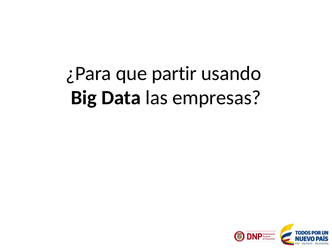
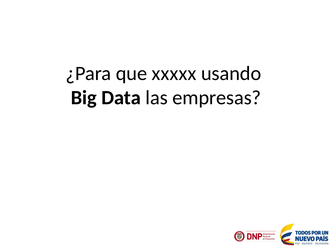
partir: partir -> xxxxx
